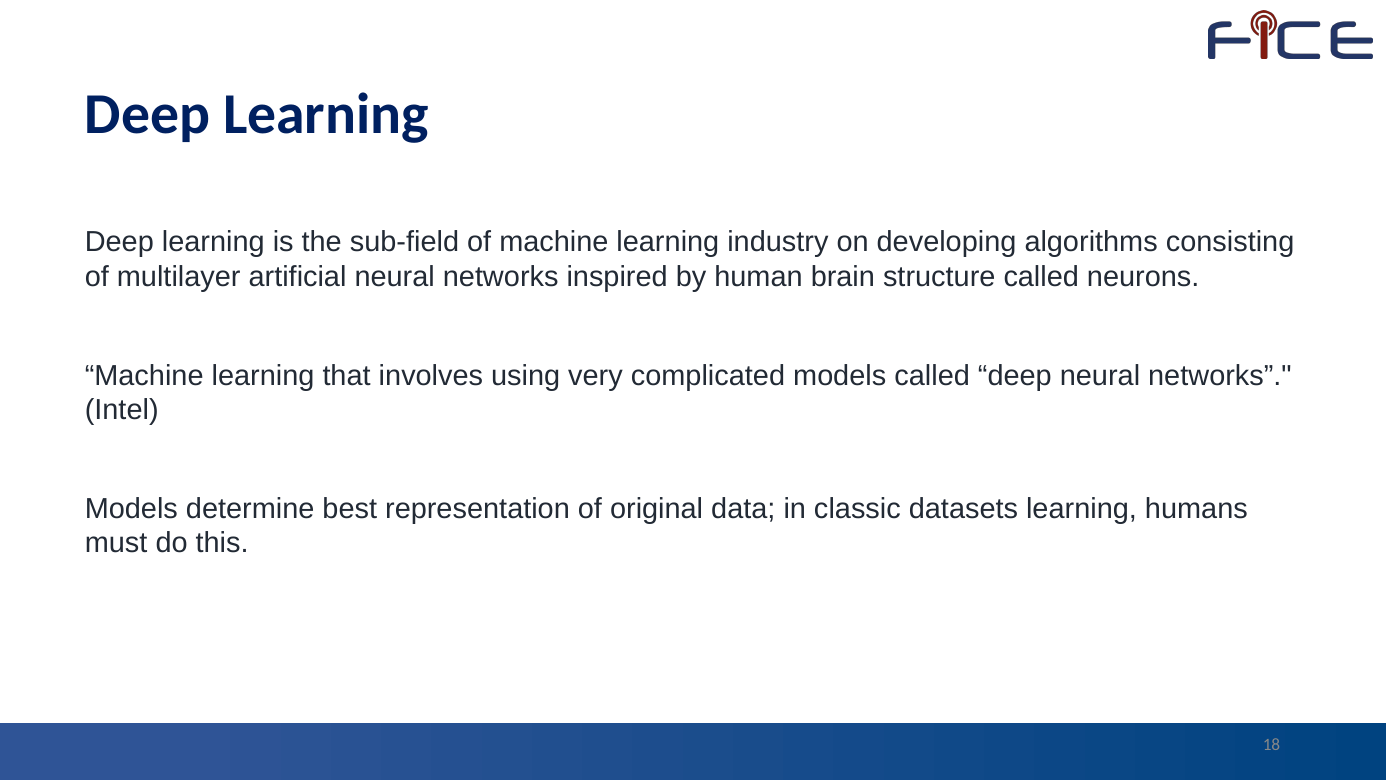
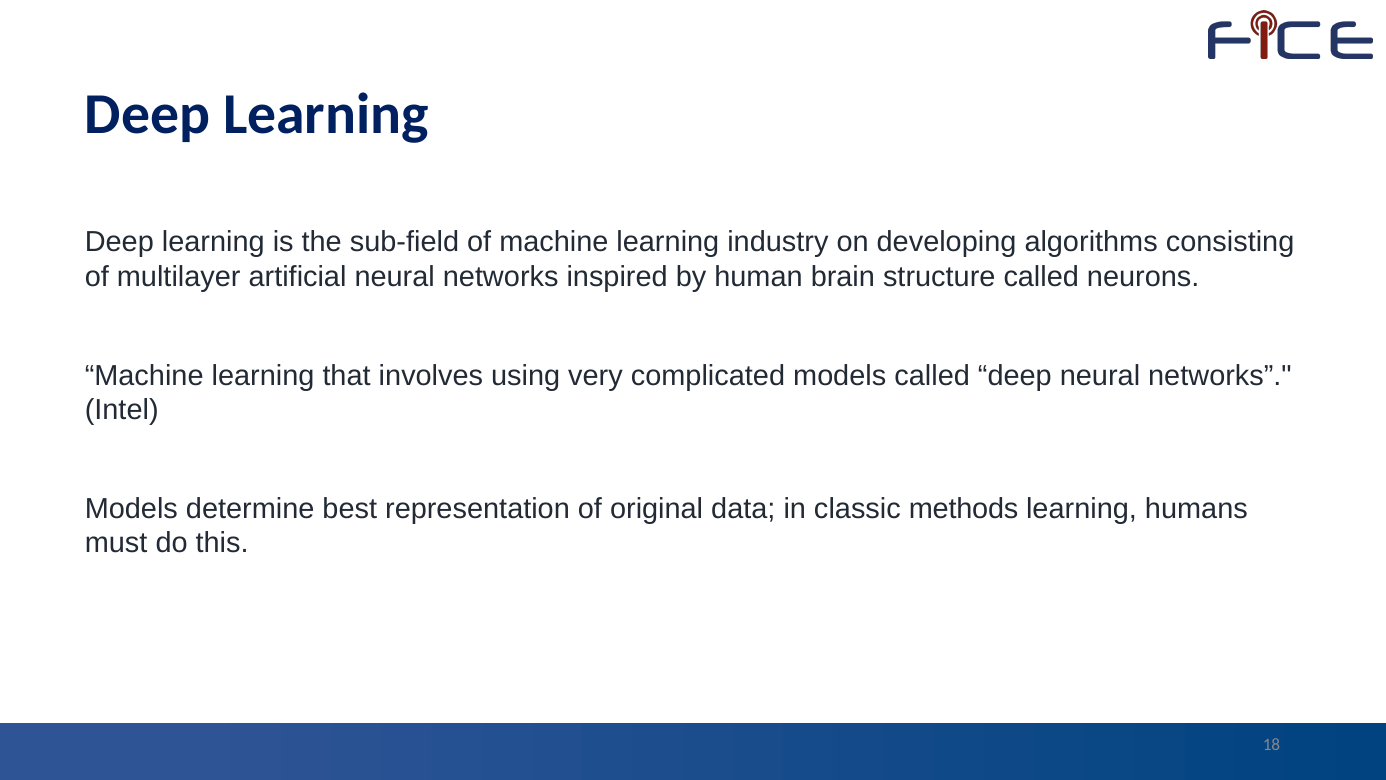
datasets: datasets -> methods
